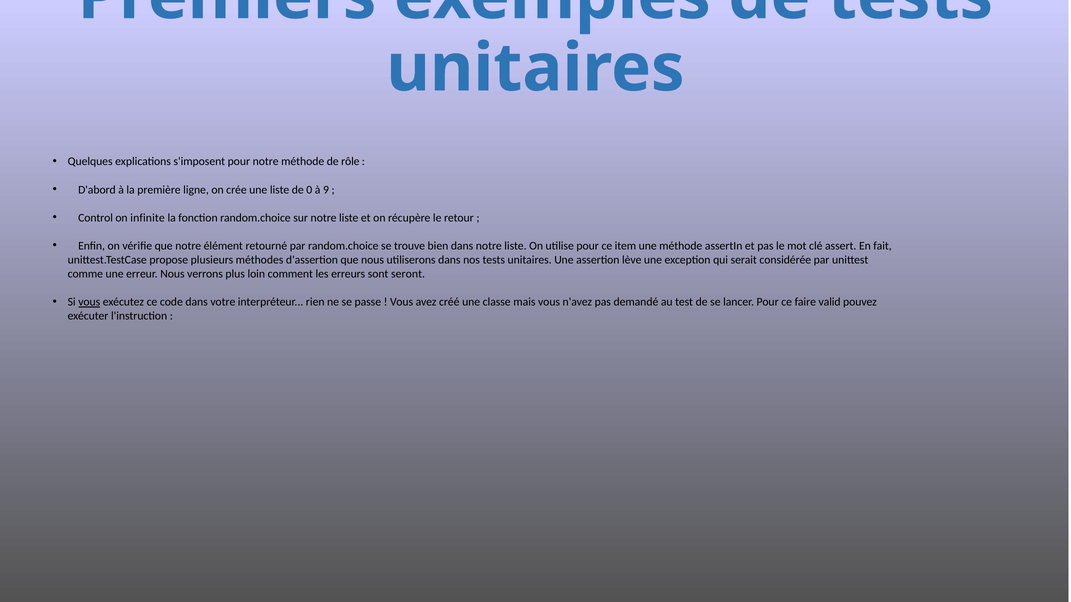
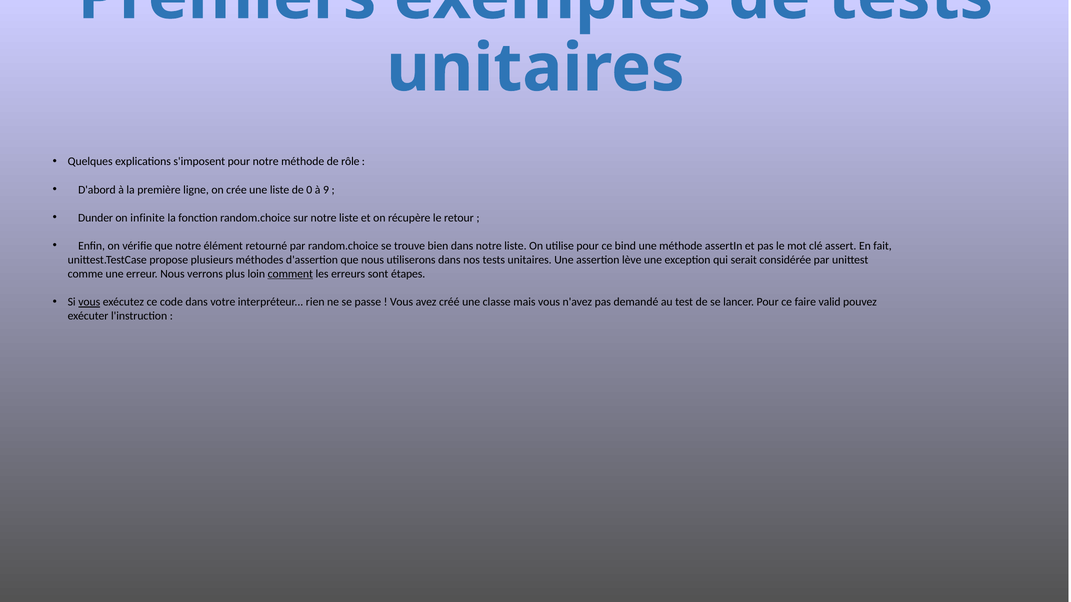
Control: Control -> Dunder
item: item -> bind
comment underline: none -> present
seront: seront -> étapes
